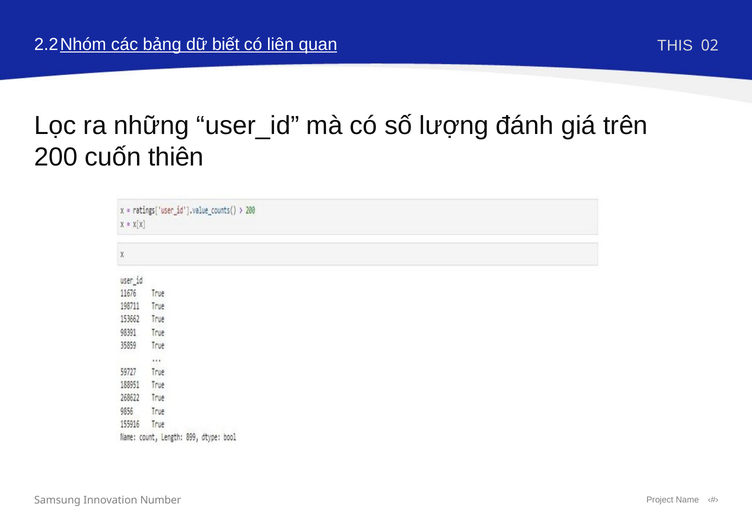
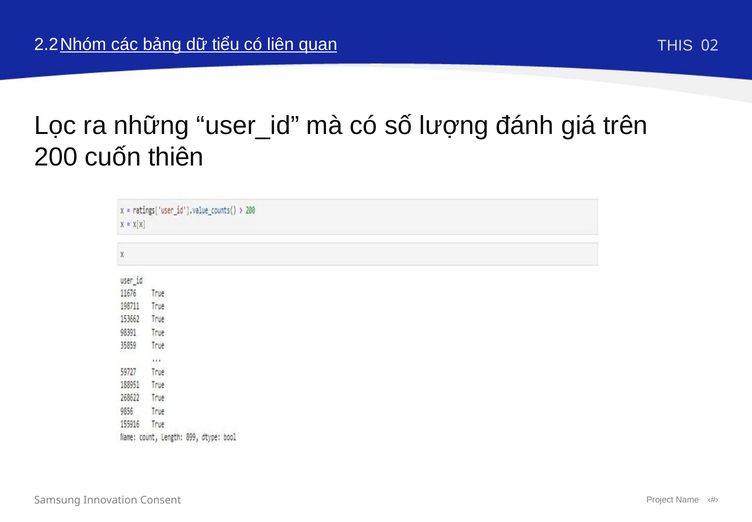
biết: biết -> tiểu
Number: Number -> Consent
